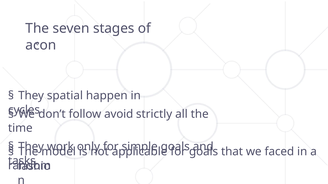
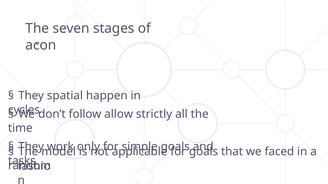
avoid: avoid -> allow
